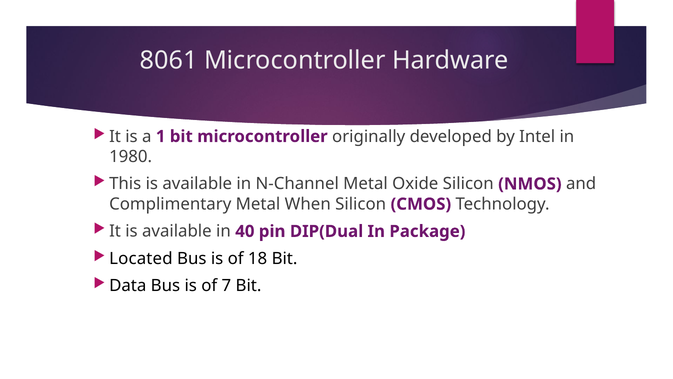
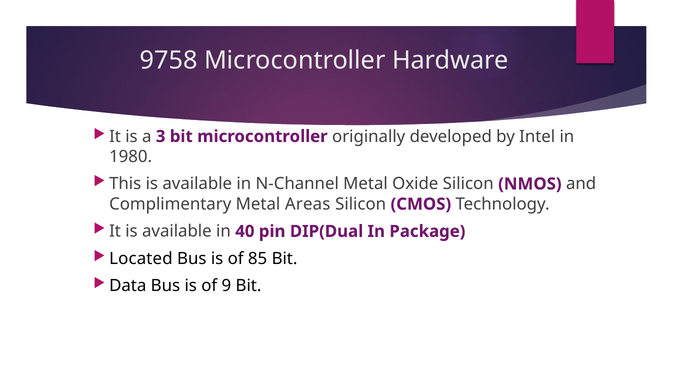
8061: 8061 -> 9758
1: 1 -> 3
When: When -> Areas
18: 18 -> 85
7: 7 -> 9
